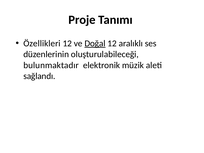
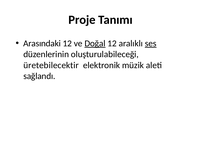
Özellikleri: Özellikleri -> Arasındaki
ses underline: none -> present
bulunmaktadır: bulunmaktadır -> üretebilecektir
